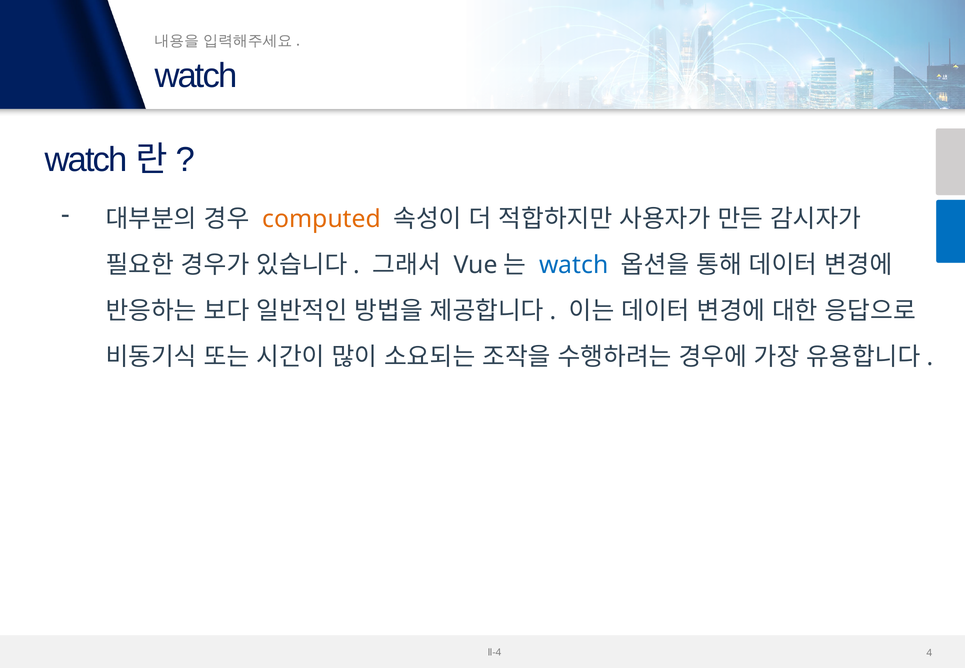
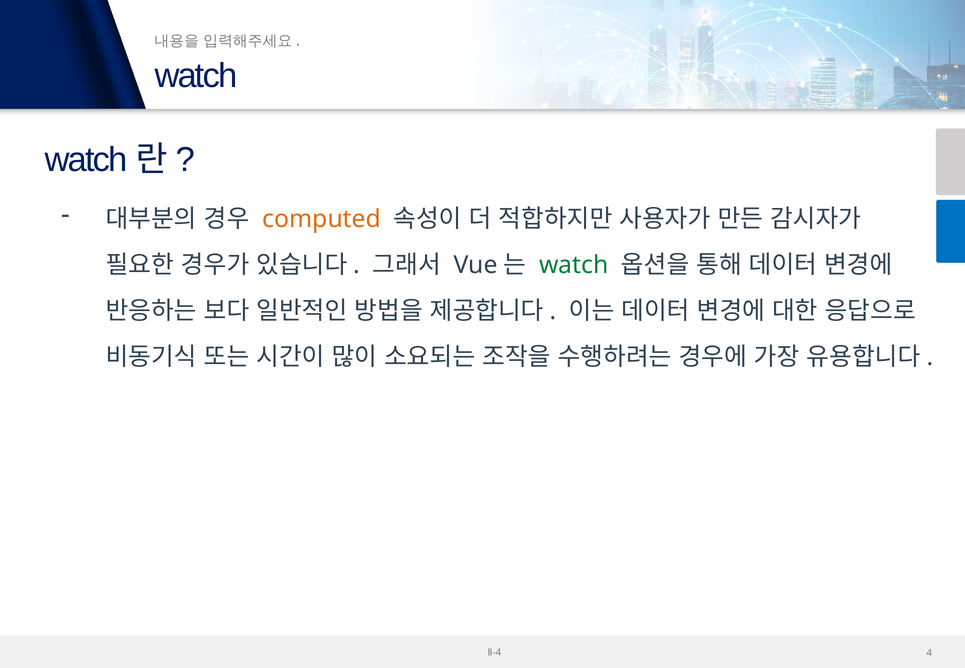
watch at (574, 265) colour: blue -> green
